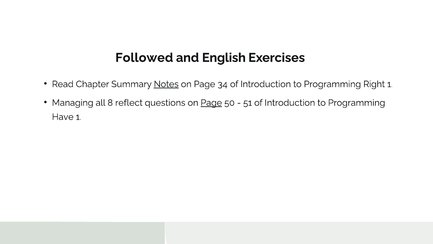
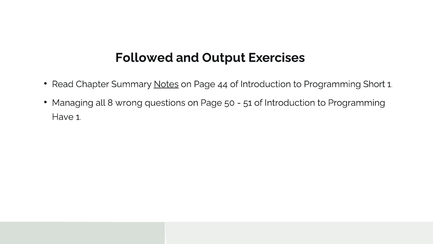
English: English -> Output
34: 34 -> 44
Right: Right -> Short
reflect: reflect -> wrong
Page at (211, 103) underline: present -> none
